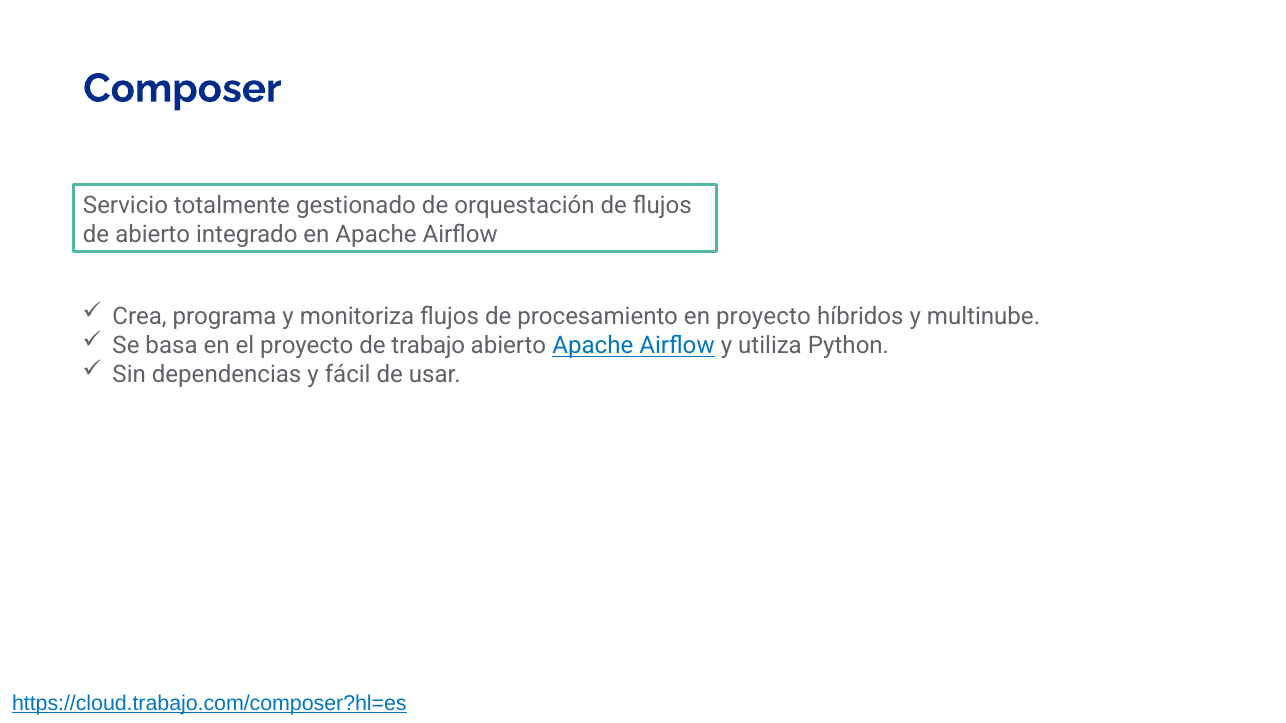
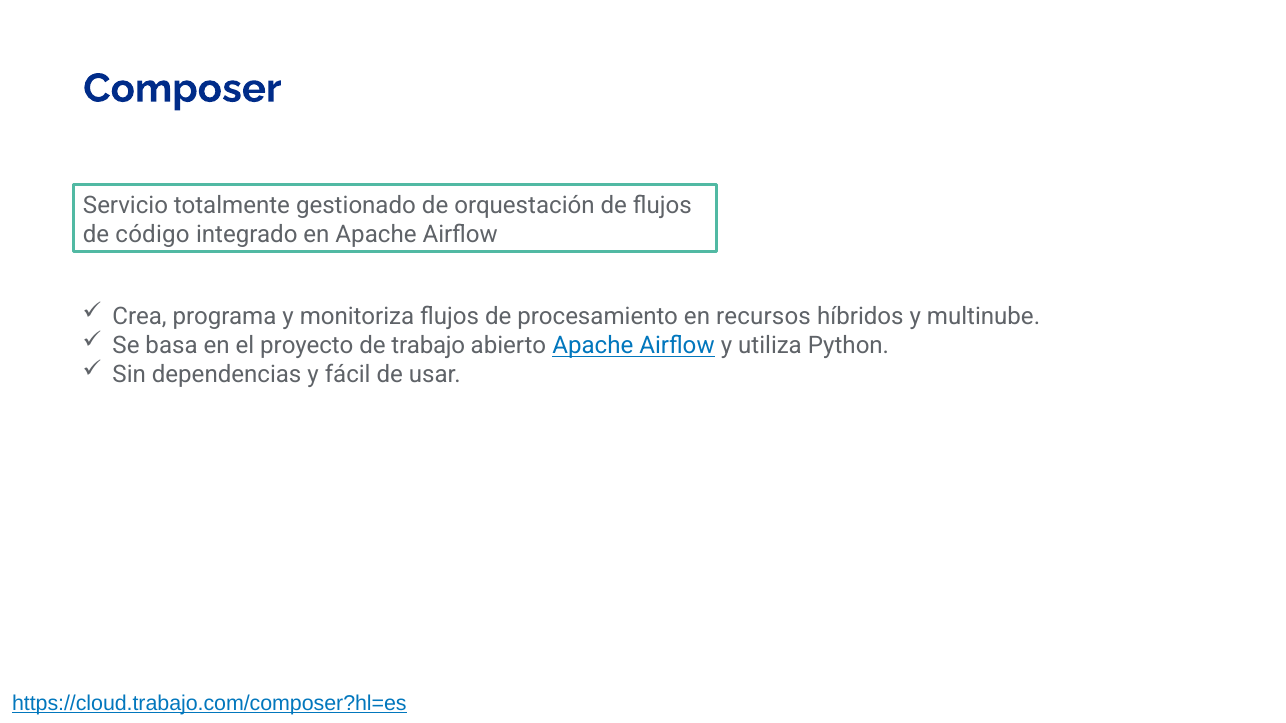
de abierto: abierto -> código
en proyecto: proyecto -> recursos
